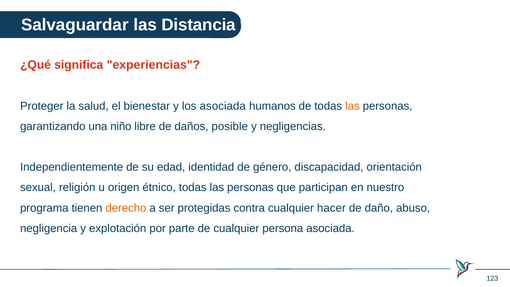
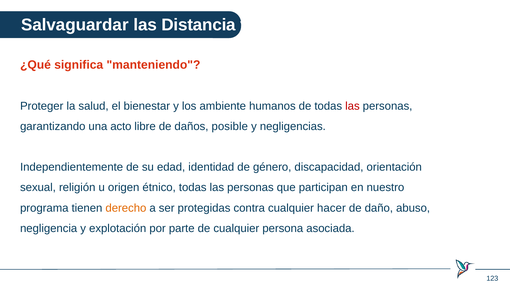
experiencias: experiencias -> manteniendo
los asociada: asociada -> ambiente
las at (352, 106) colour: orange -> red
niño: niño -> acto
